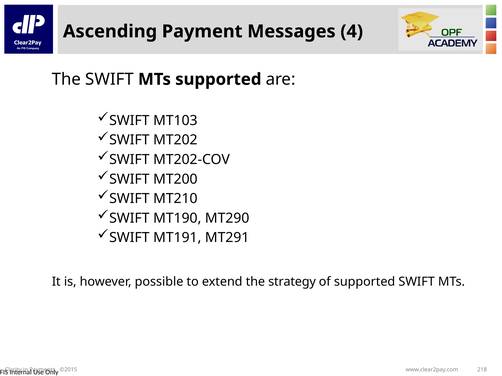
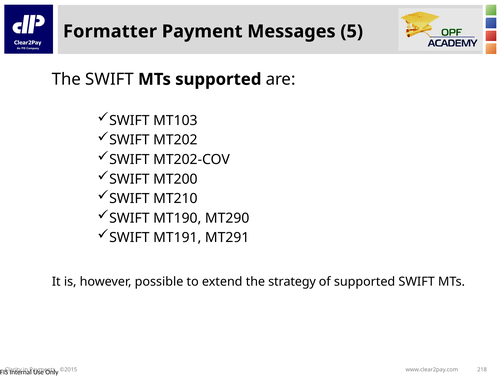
Ascending: Ascending -> Formatter
4: 4 -> 5
